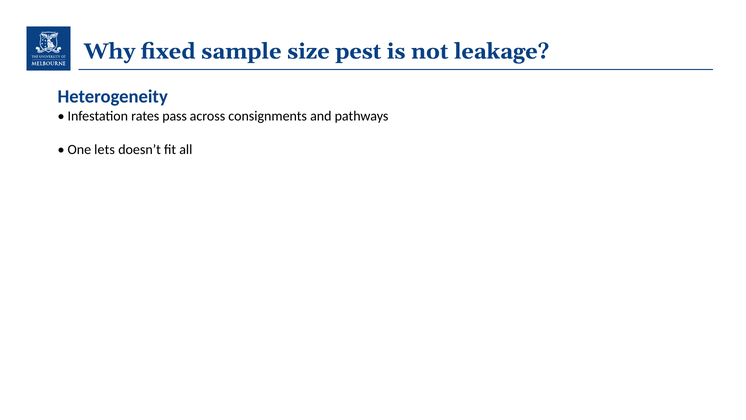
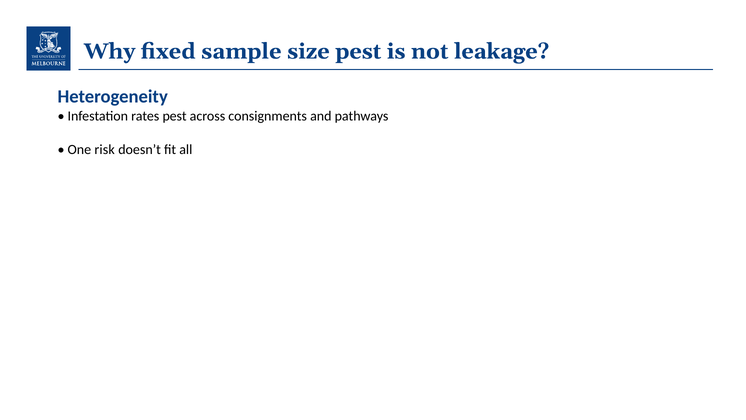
rates pass: pass -> pest
lets: lets -> risk
